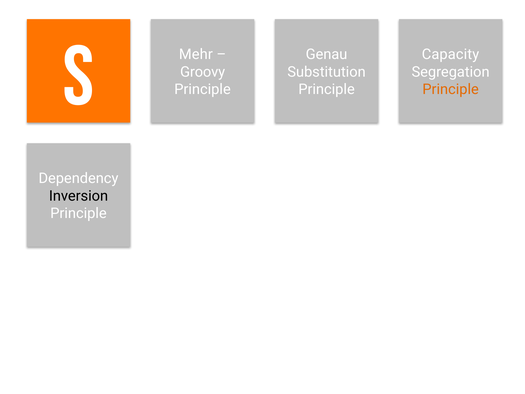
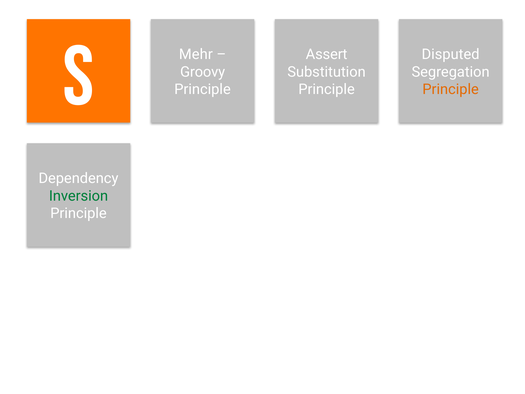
Genau: Genau -> Assert
Capacity: Capacity -> Disputed
Inversion colour: black -> green
